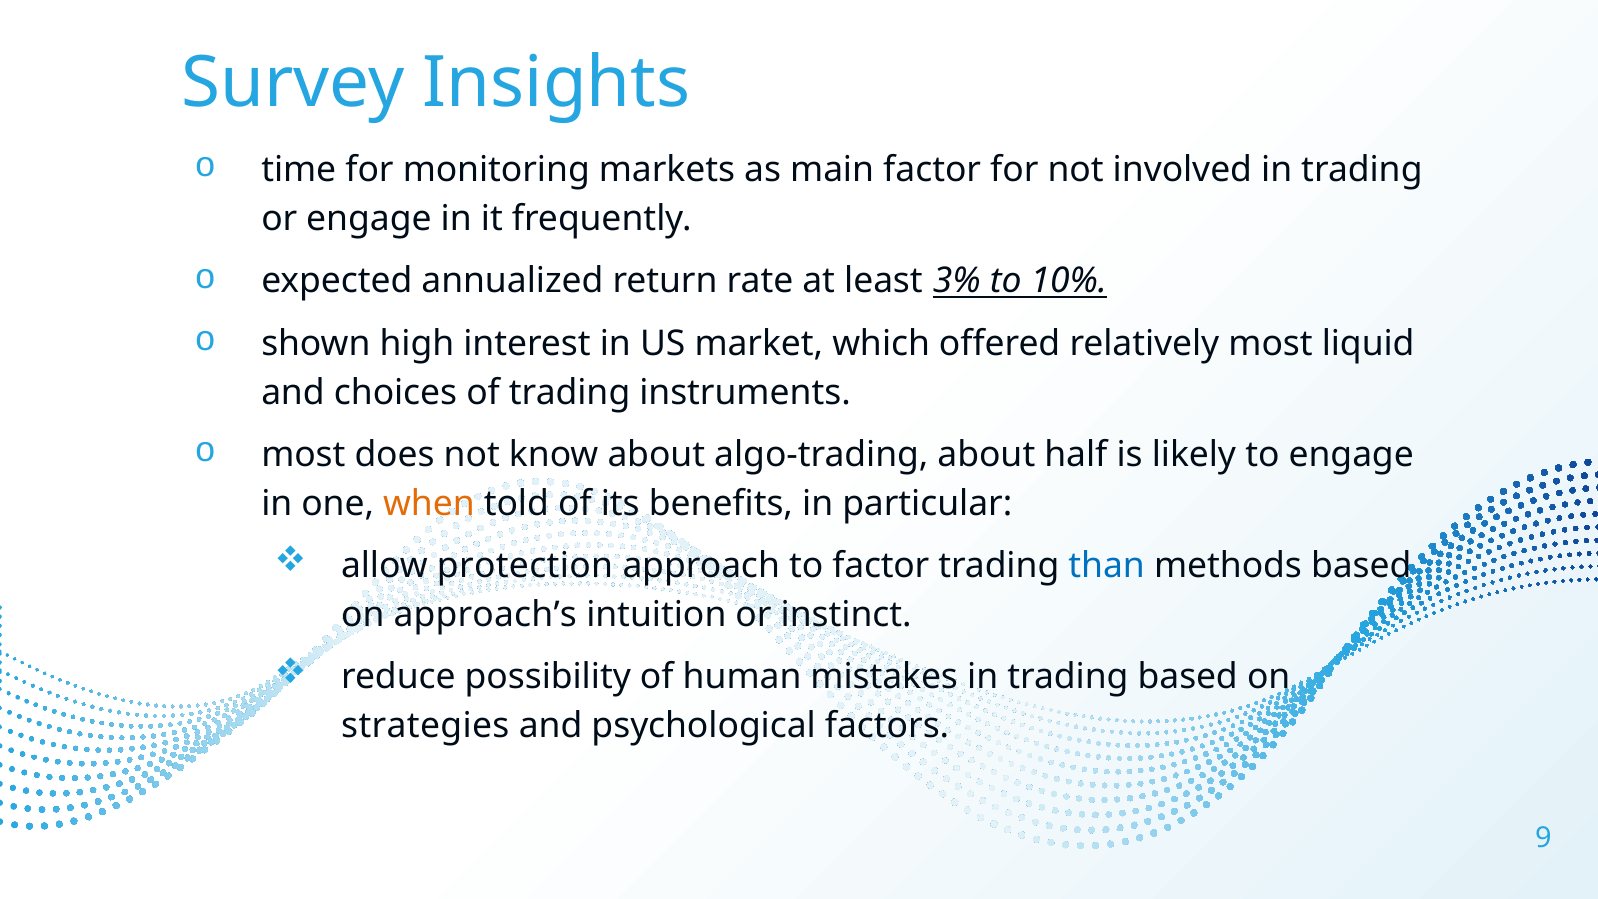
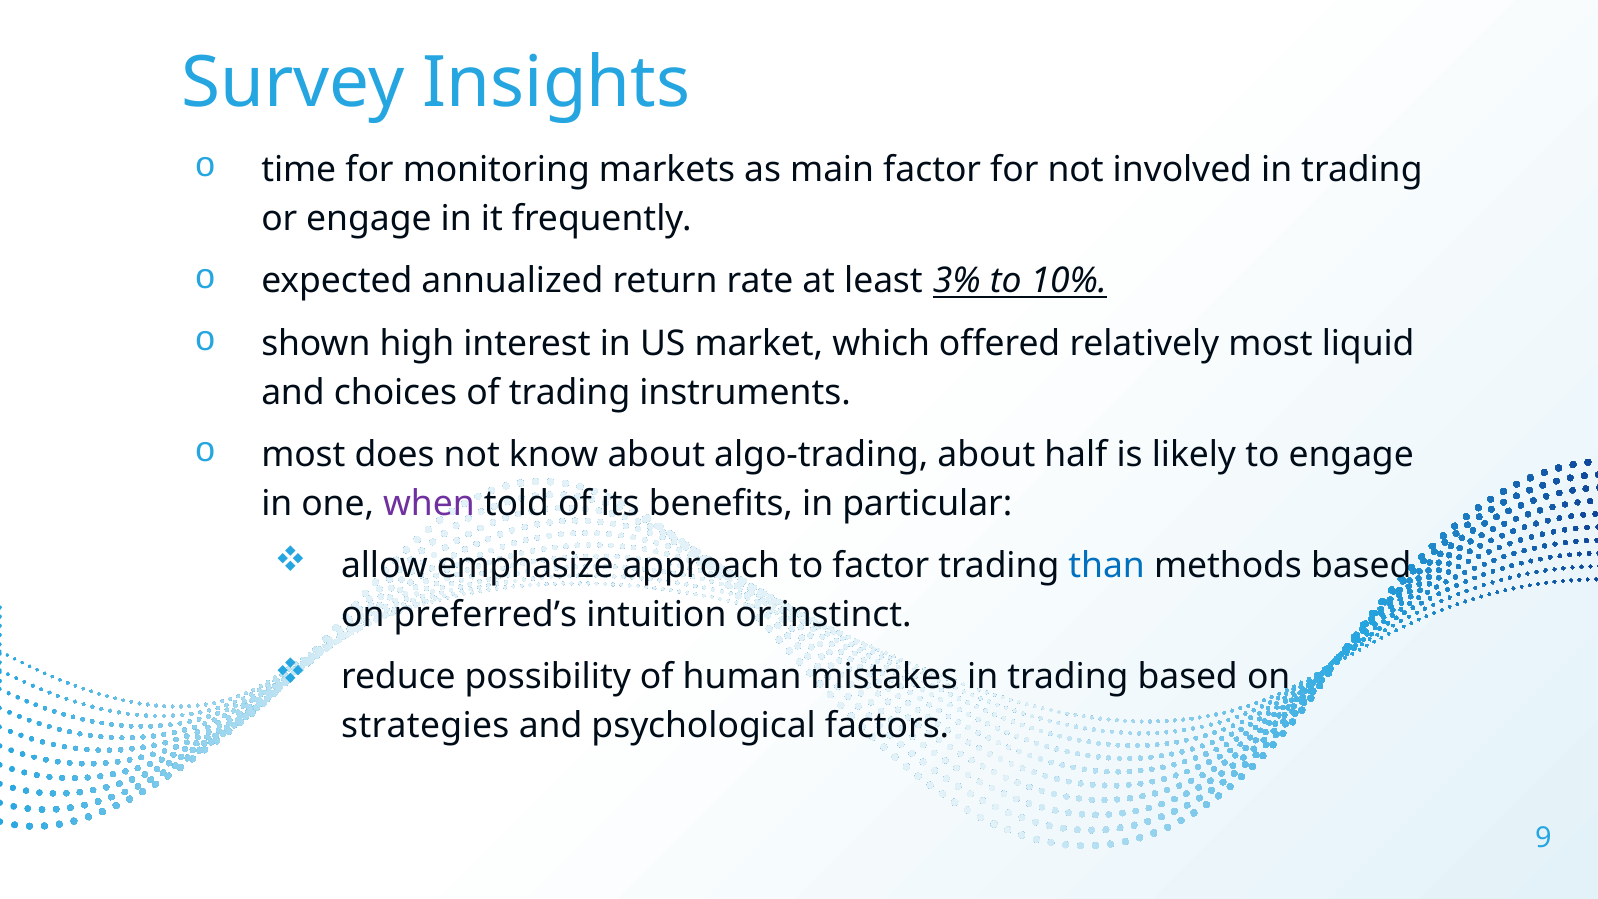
when colour: orange -> purple
protection: protection -> emphasize
approach’s: approach’s -> preferred’s
